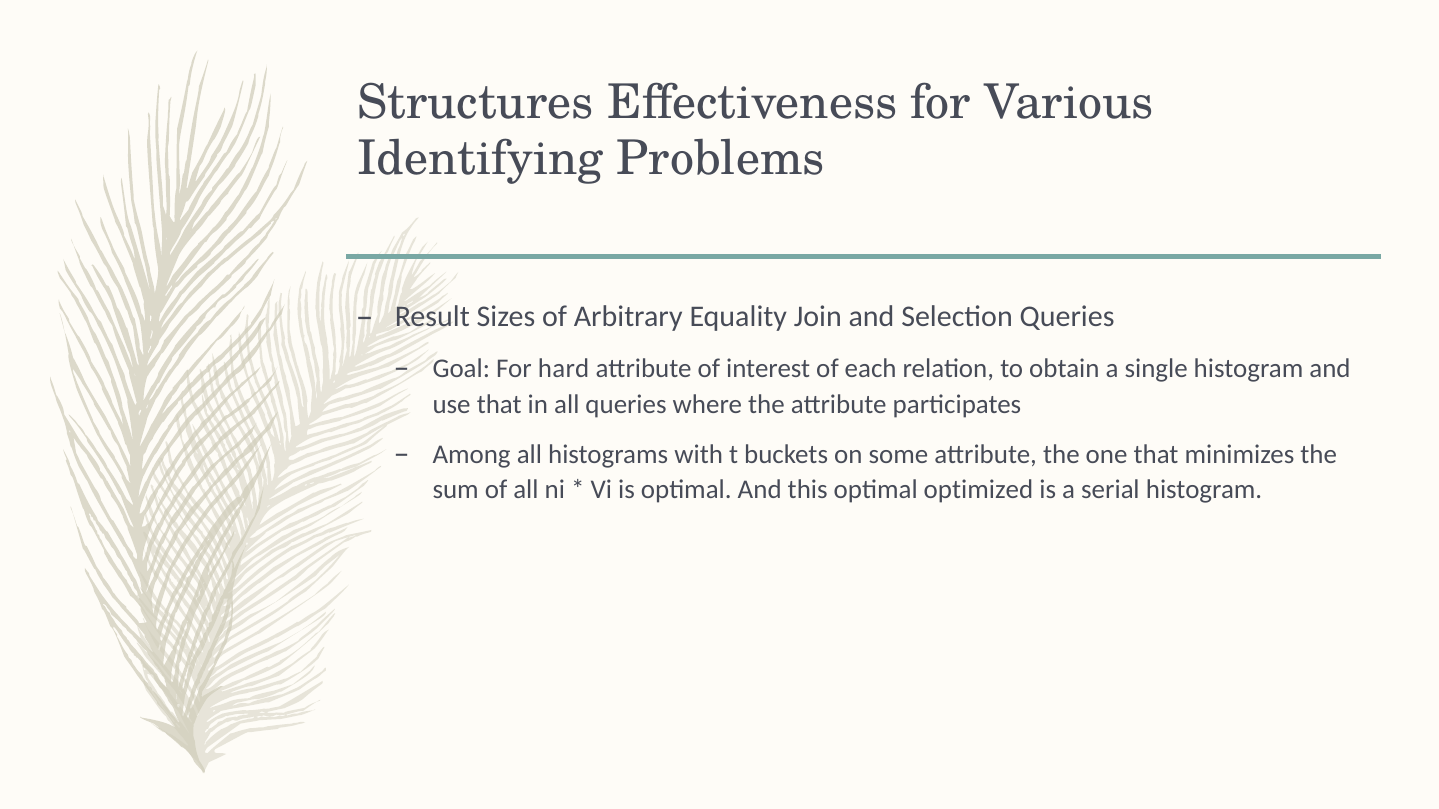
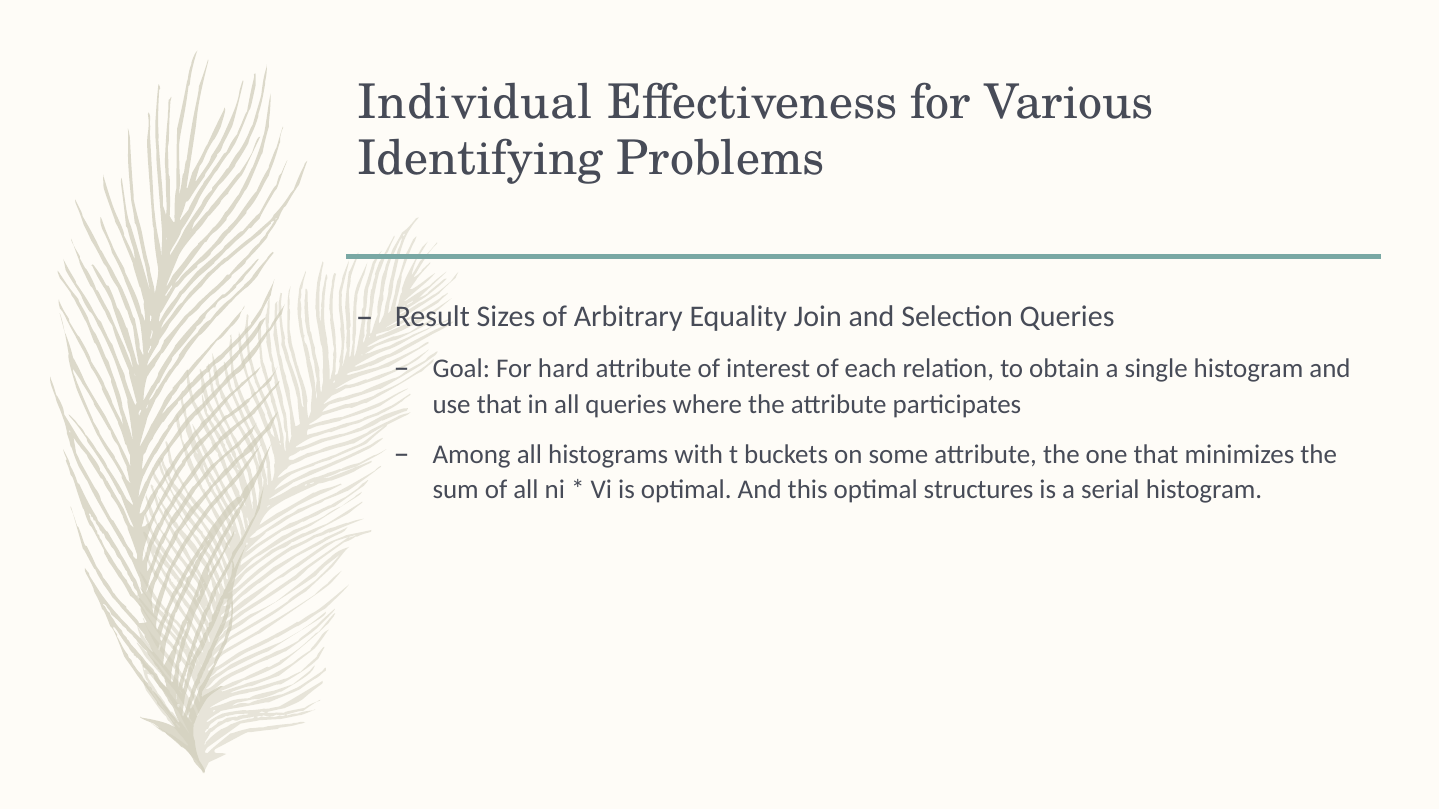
Structures: Structures -> Individual
optimized: optimized -> structures
